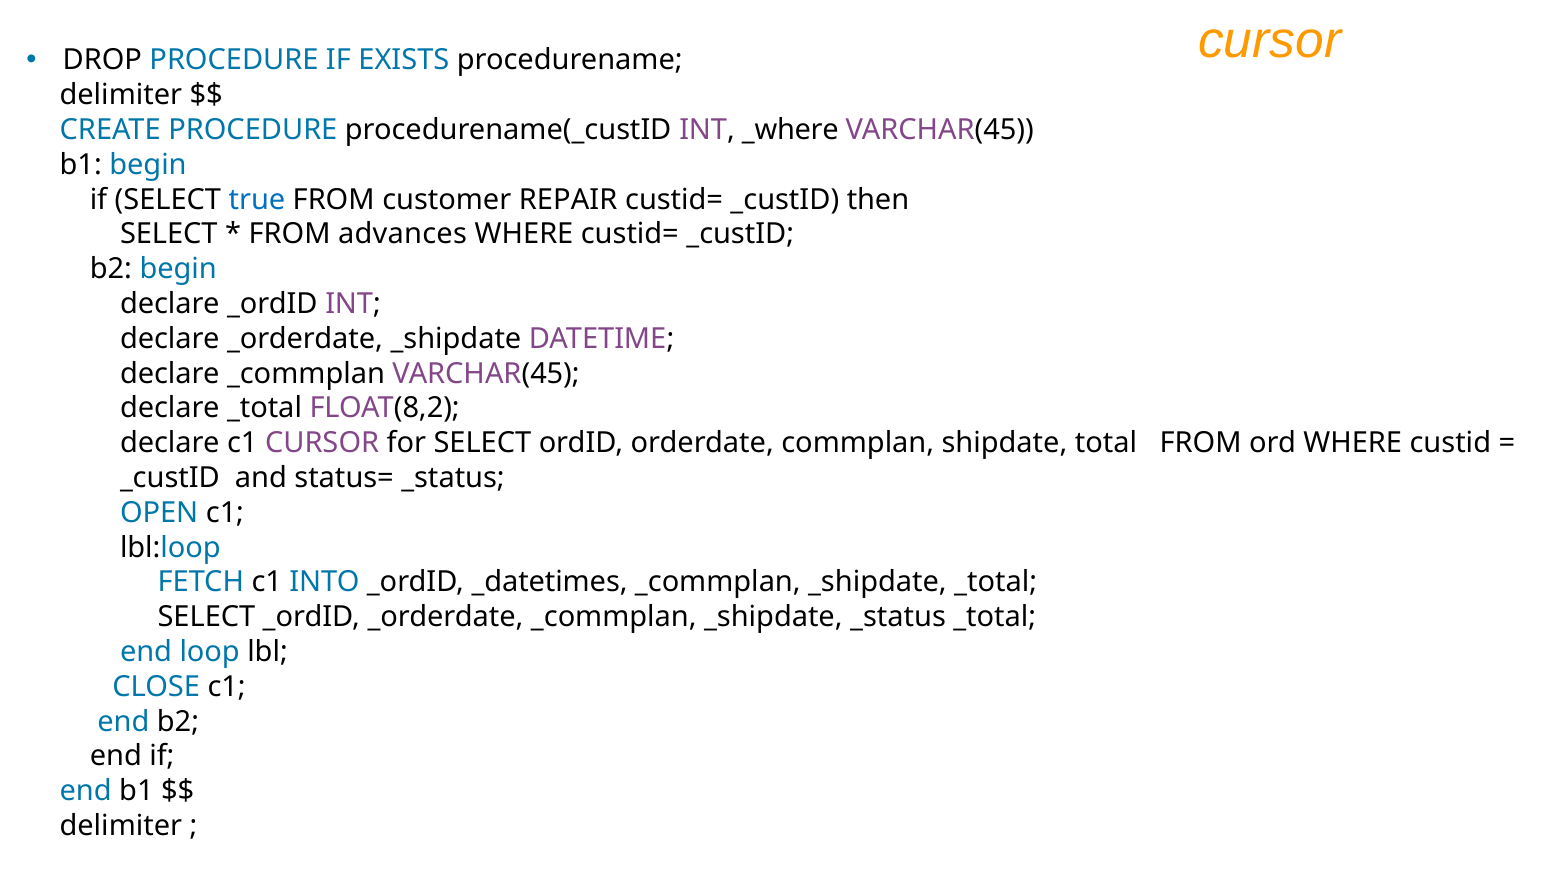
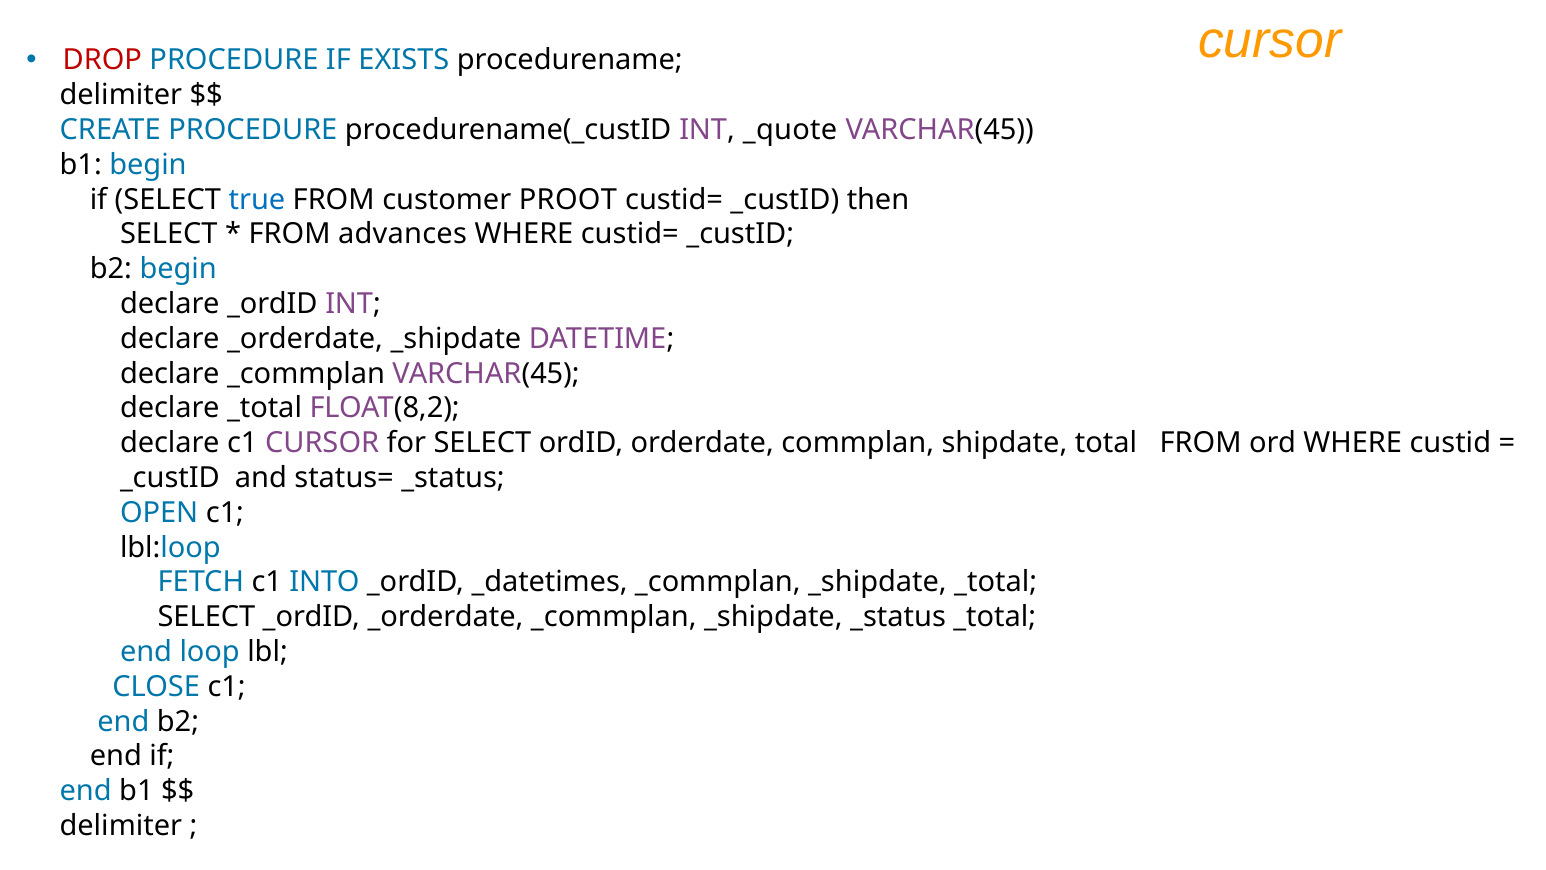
DROP colour: black -> red
_where: _where -> _quote
REPAIR: REPAIR -> PROOT
